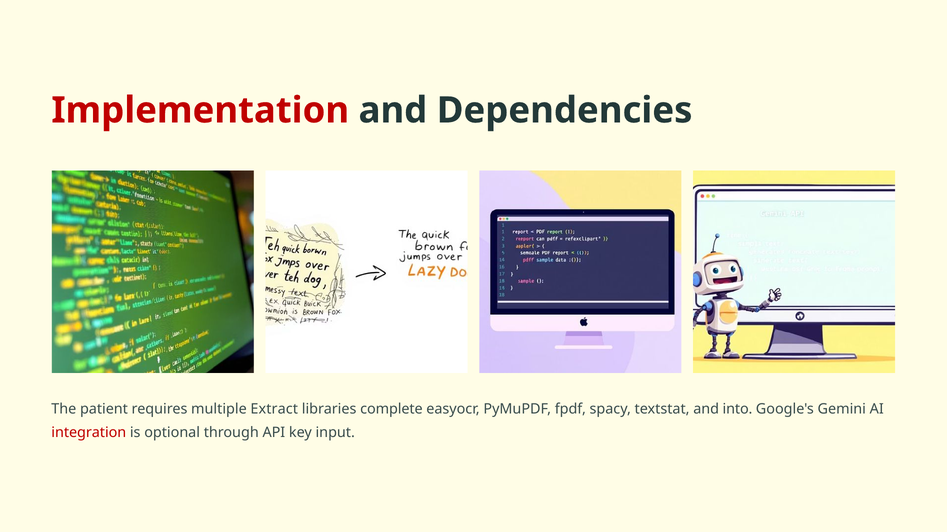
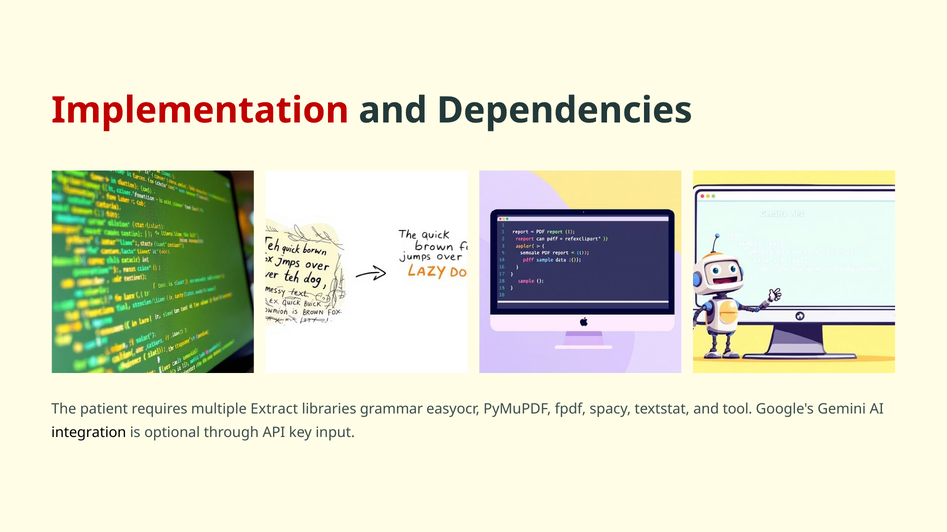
complete: complete -> grammar
into: into -> tool
integration colour: red -> black
